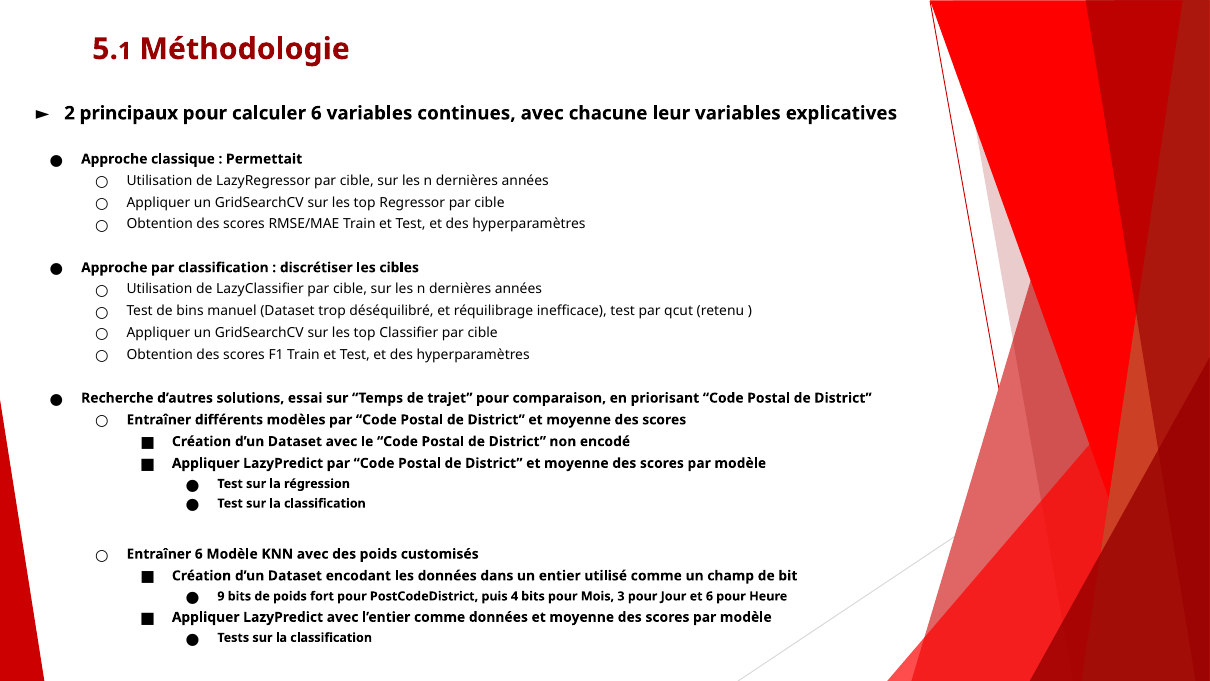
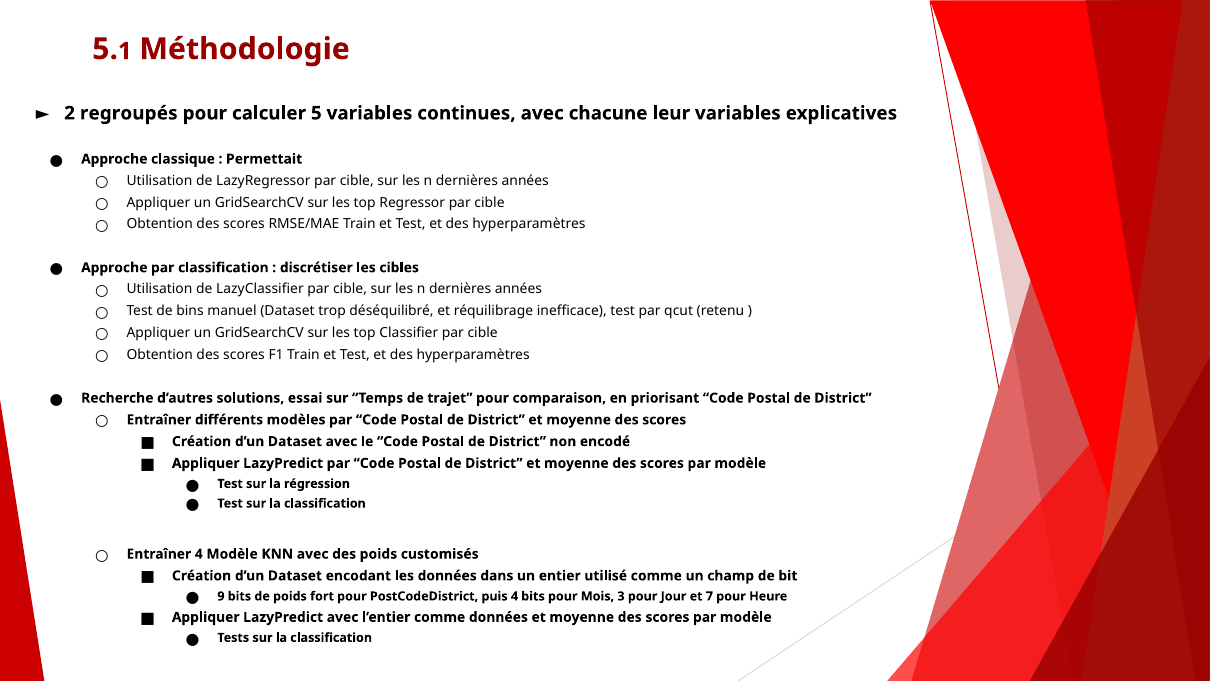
principaux: principaux -> regroupés
calculer 6: 6 -> 5
Entraîner 6: 6 -> 4
et 6: 6 -> 7
